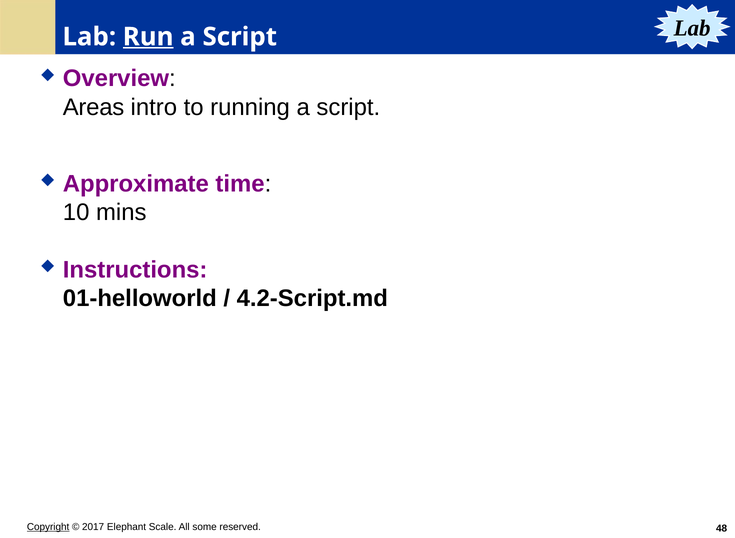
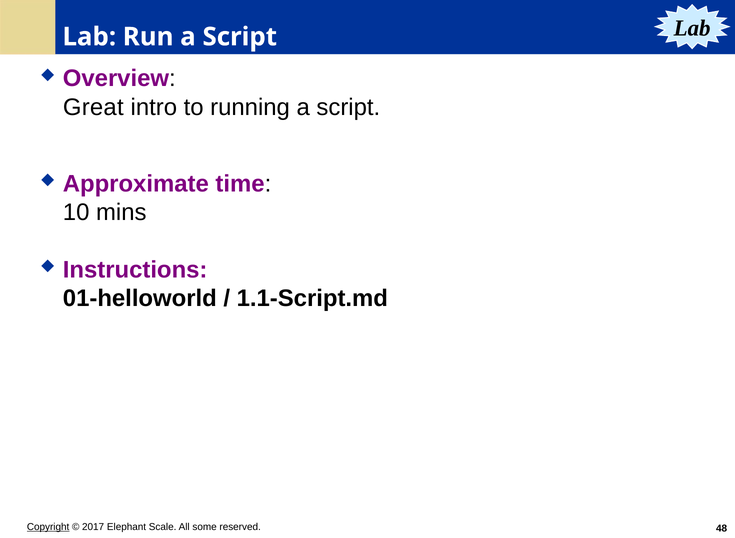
Run underline: present -> none
Areas: Areas -> Great
4.2-Script.md: 4.2-Script.md -> 1.1-Script.md
